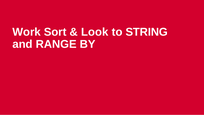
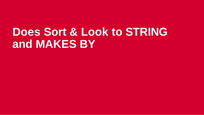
Work: Work -> Does
RANGE: RANGE -> MAKES
